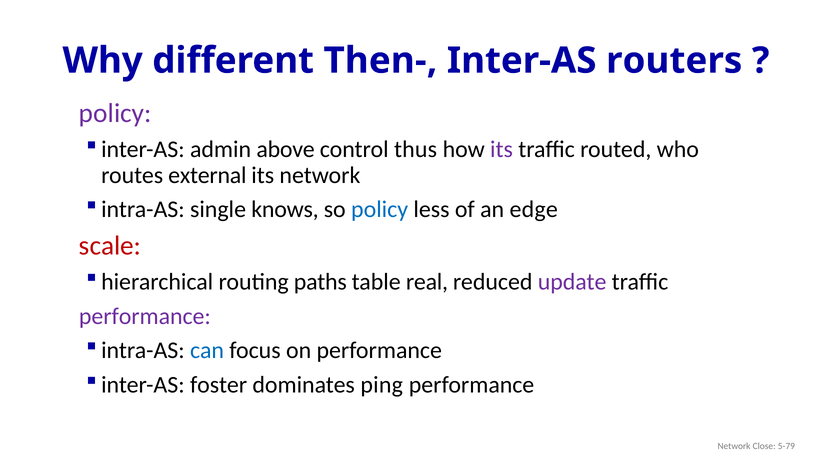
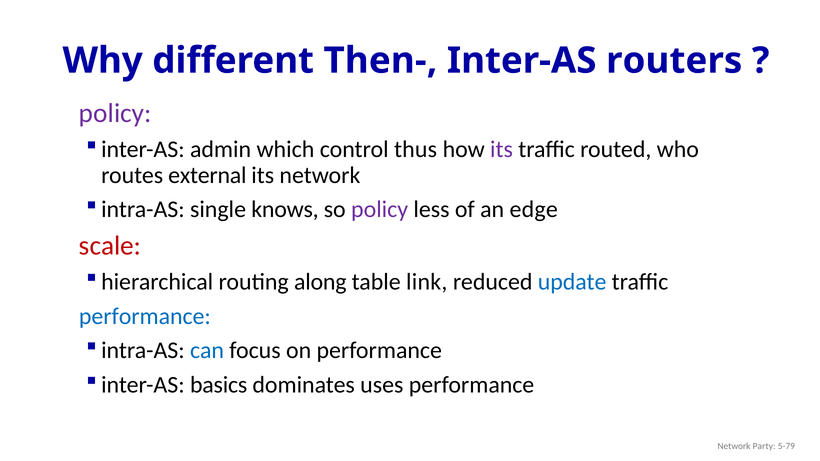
above: above -> which
policy at (380, 210) colour: blue -> purple
paths: paths -> along
real: real -> link
update colour: purple -> blue
performance at (145, 316) colour: purple -> blue
foster: foster -> basics
ping: ping -> uses
Close: Close -> Party
